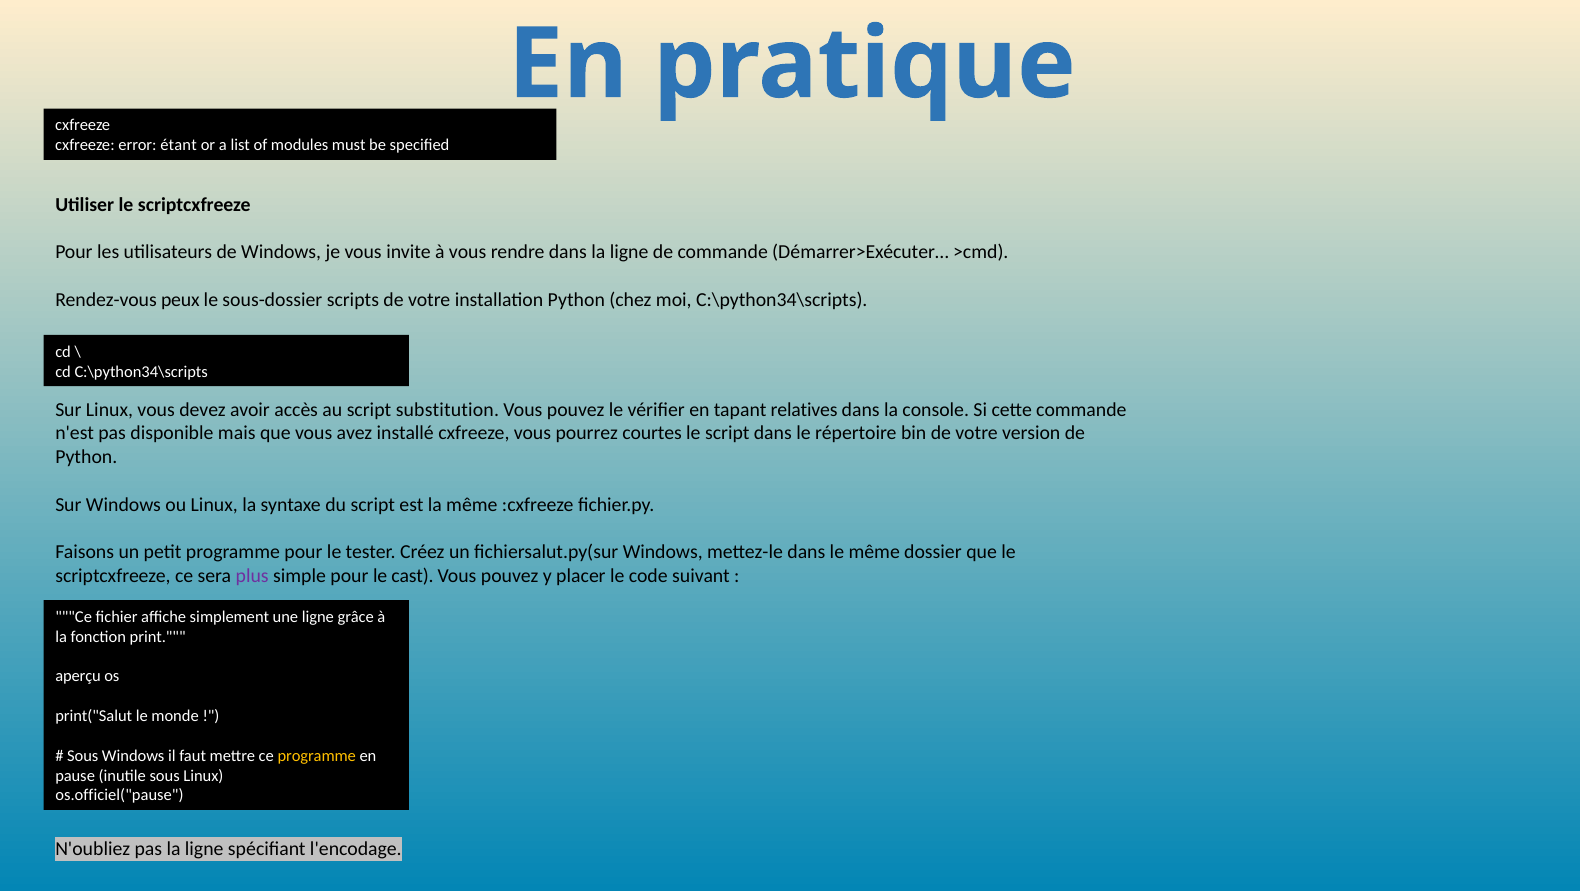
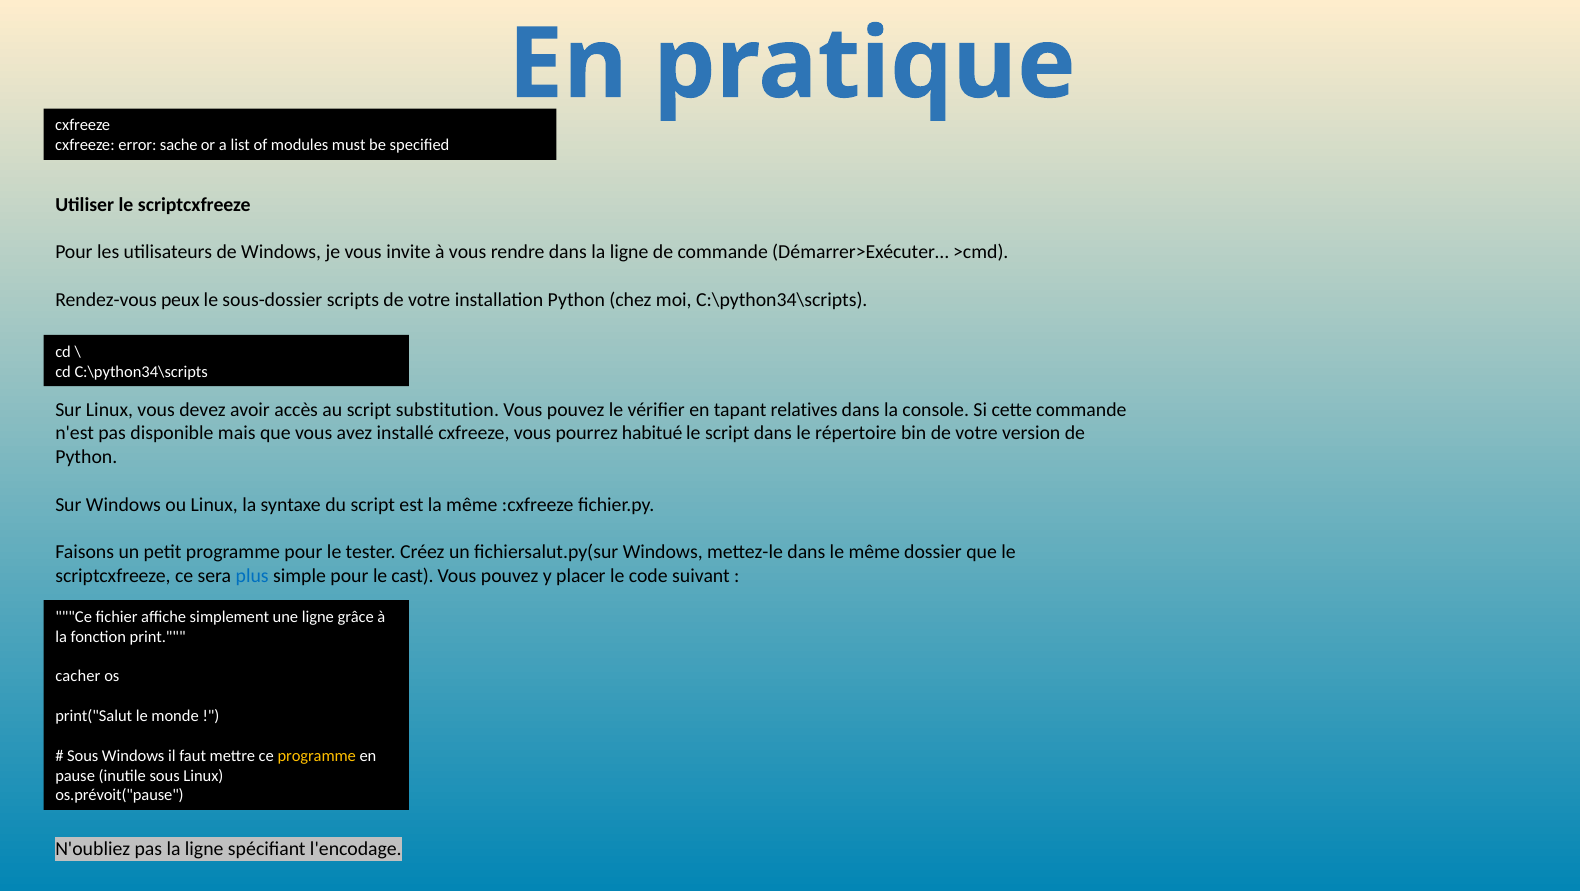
étant: étant -> sache
courtes: courtes -> habitué
plus colour: purple -> blue
aperçu: aperçu -> cacher
os.officiel("pause: os.officiel("pause -> os.prévoit("pause
